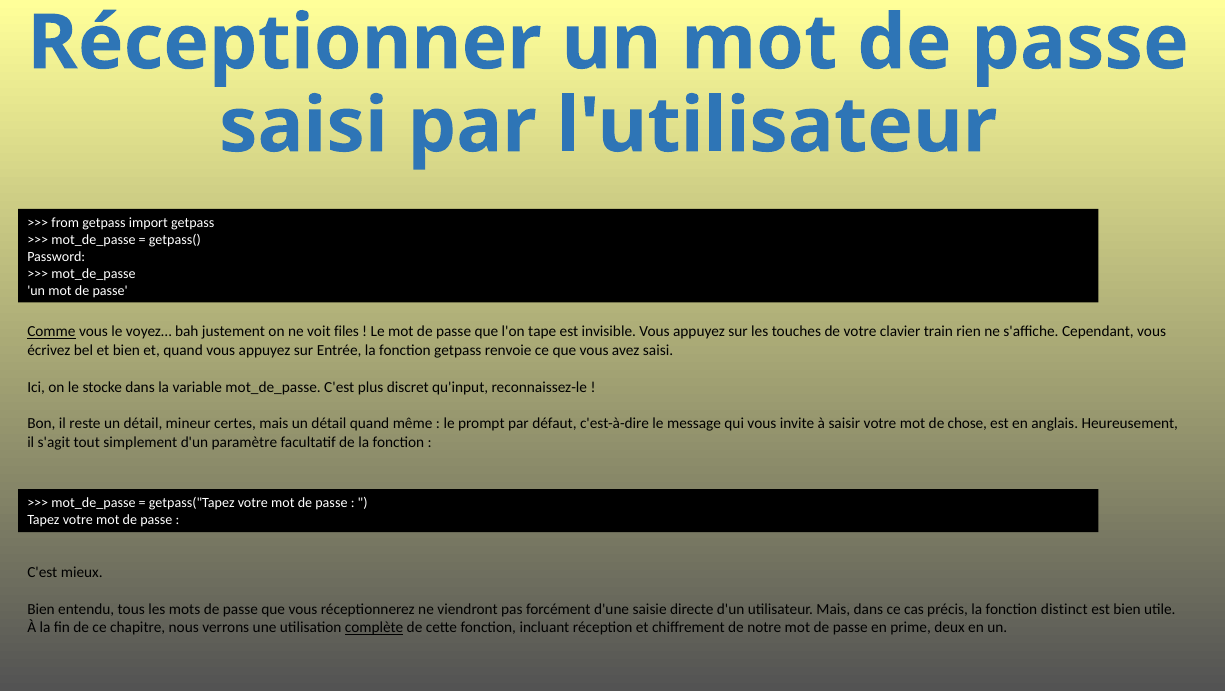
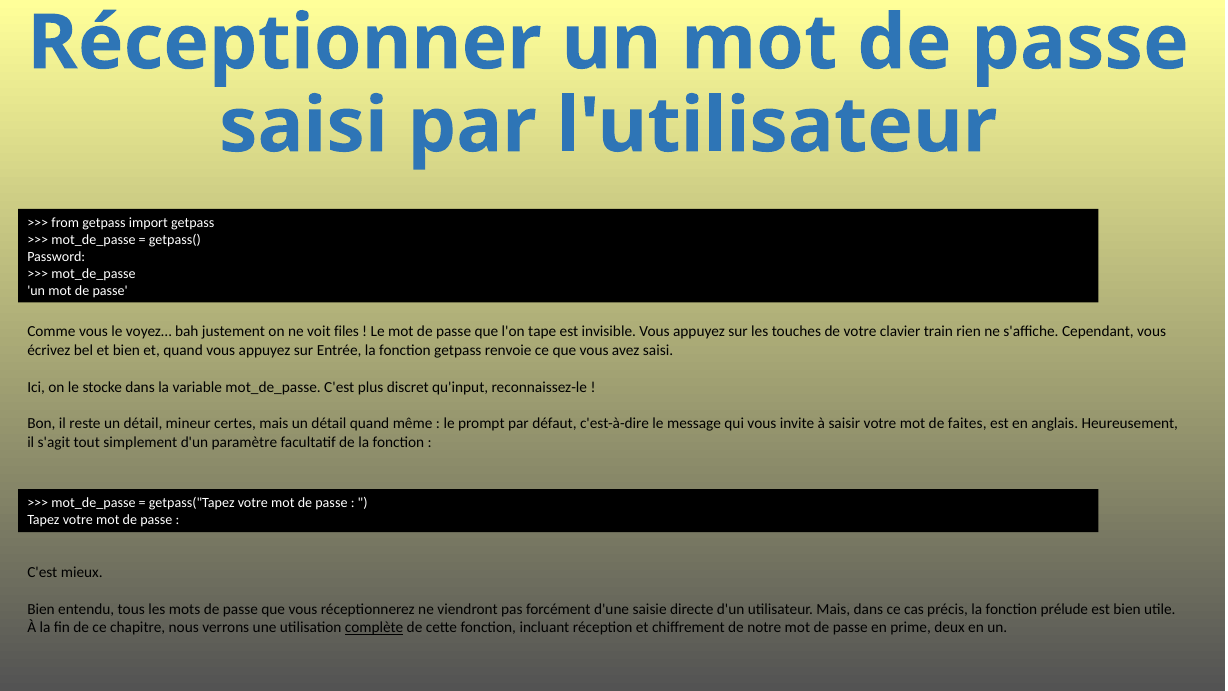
Comme underline: present -> none
chose: chose -> faites
distinct: distinct -> prélude
